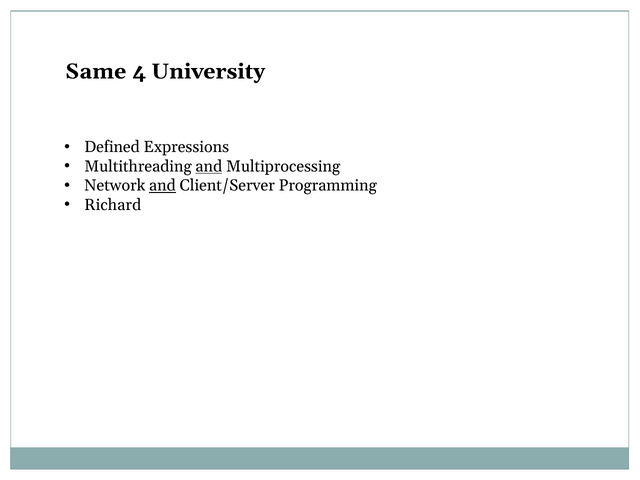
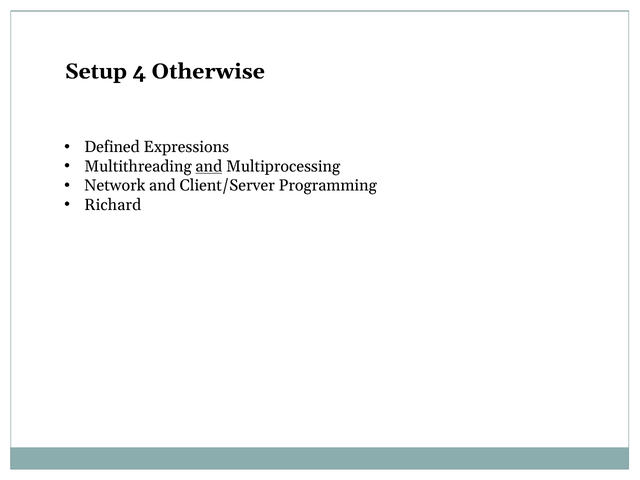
Same: Same -> Setup
University: University -> Otherwise
and at (162, 186) underline: present -> none
